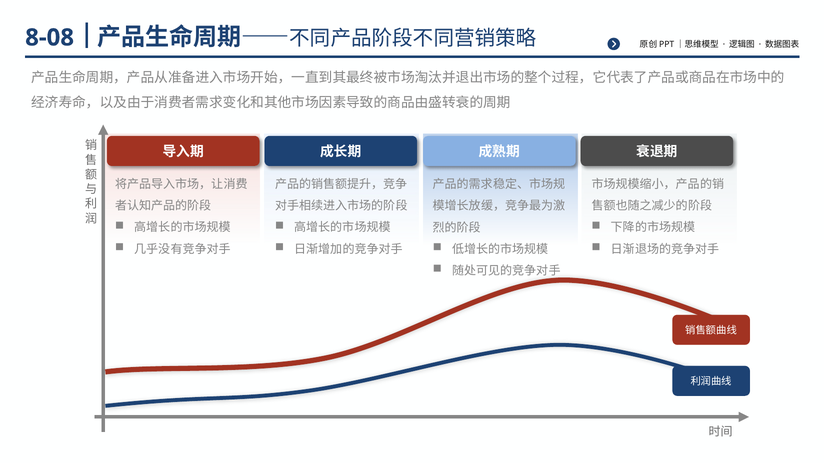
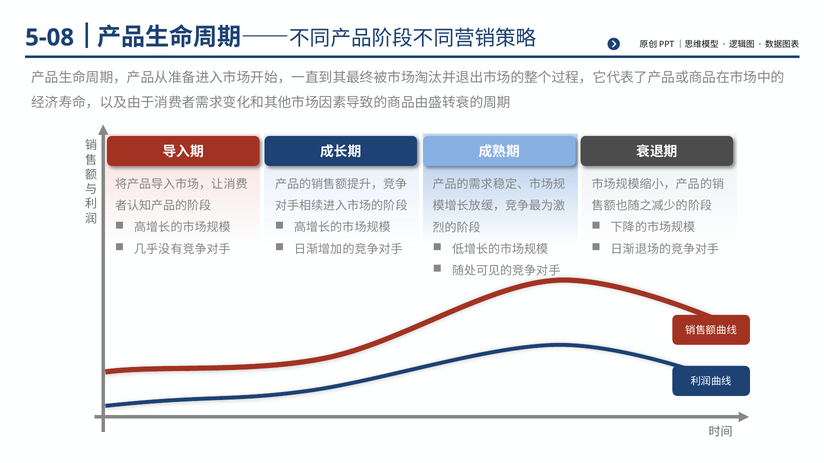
8-08: 8-08 -> 5-08
